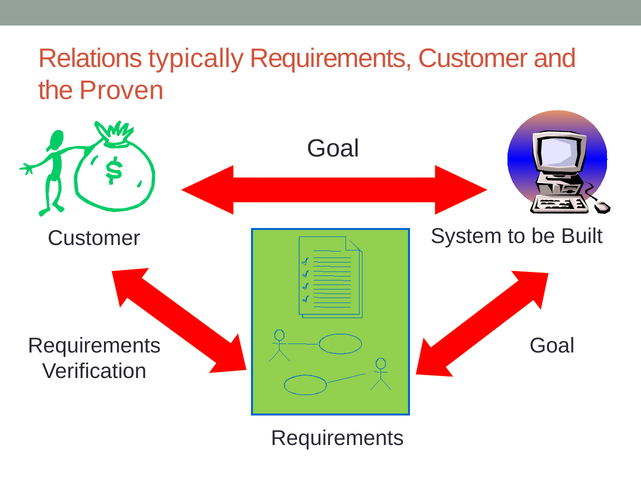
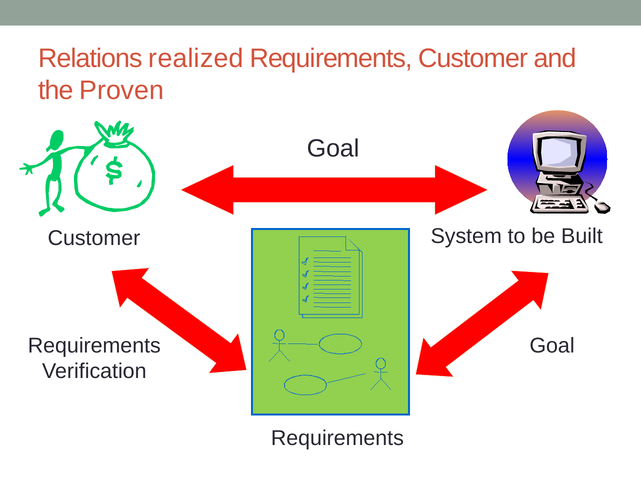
typically: typically -> realized
